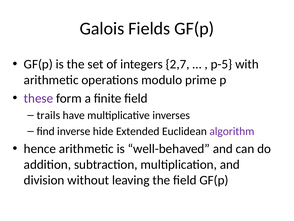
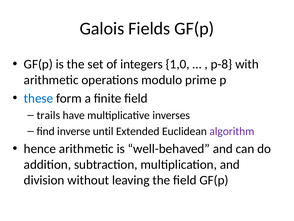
2,7: 2,7 -> 1,0
p-5: p-5 -> p-8
these colour: purple -> blue
hide: hide -> until
